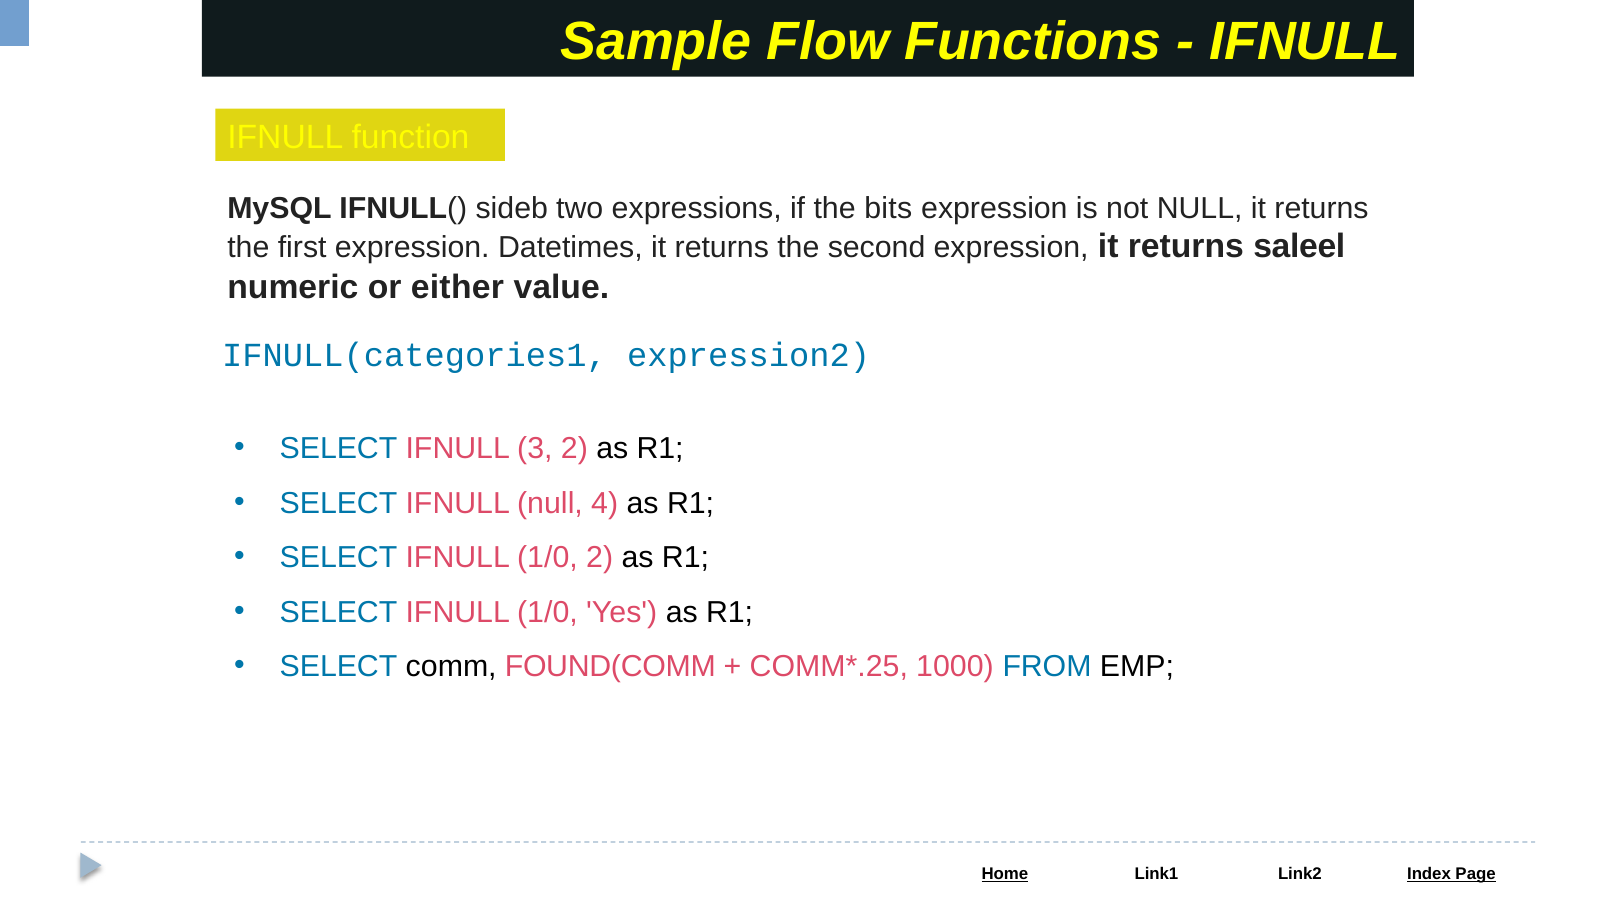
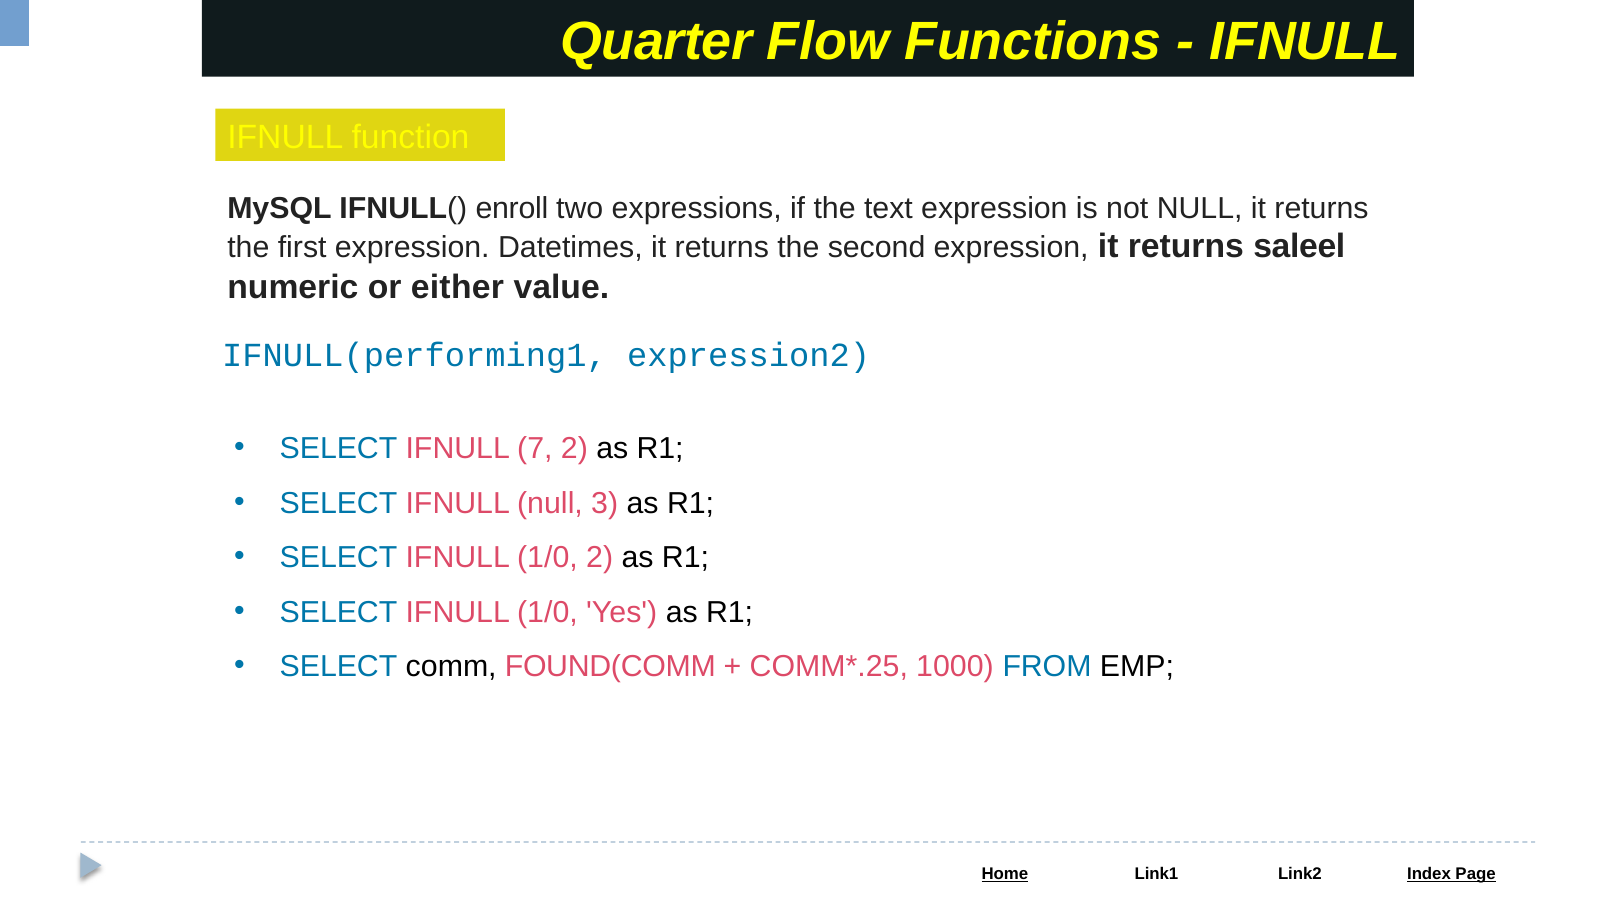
Sample: Sample -> Quarter
sideb: sideb -> enroll
bits: bits -> text
IFNULL(categories1: IFNULL(categories1 -> IFNULL(performing1
3: 3 -> 7
4: 4 -> 3
